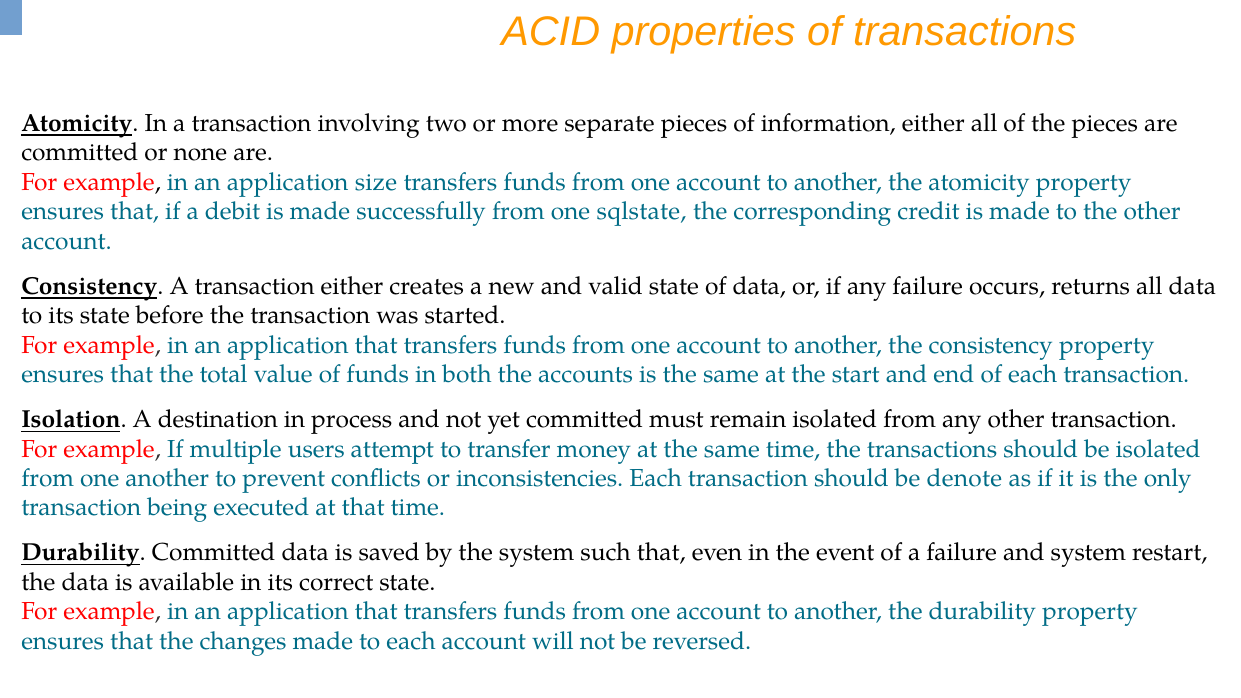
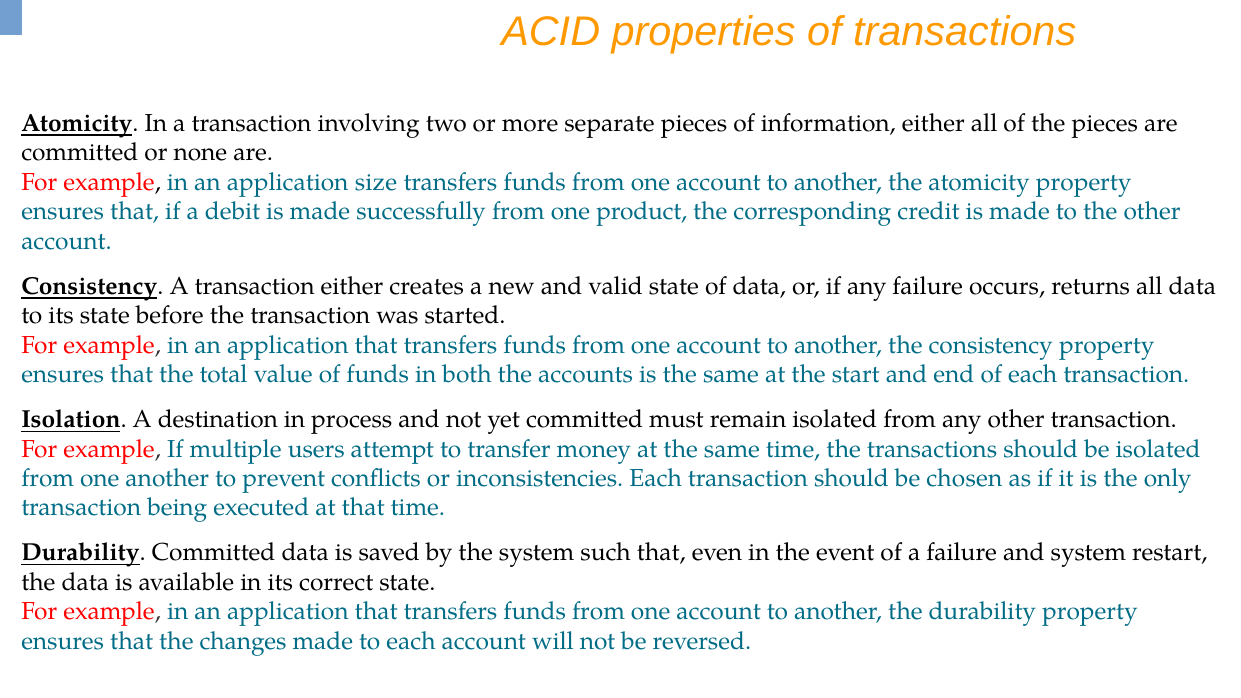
sqlstate: sqlstate -> product
denote: denote -> chosen
